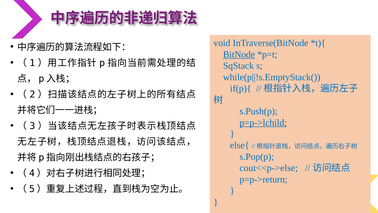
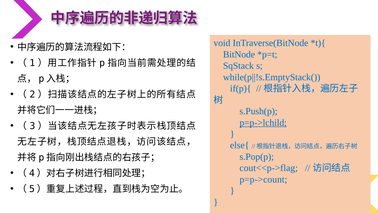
BitNode underline: present -> none
cout<<p->else: cout<<p->else -> cout<<p->flag
p=p->return: p=p->return -> p=p->count
